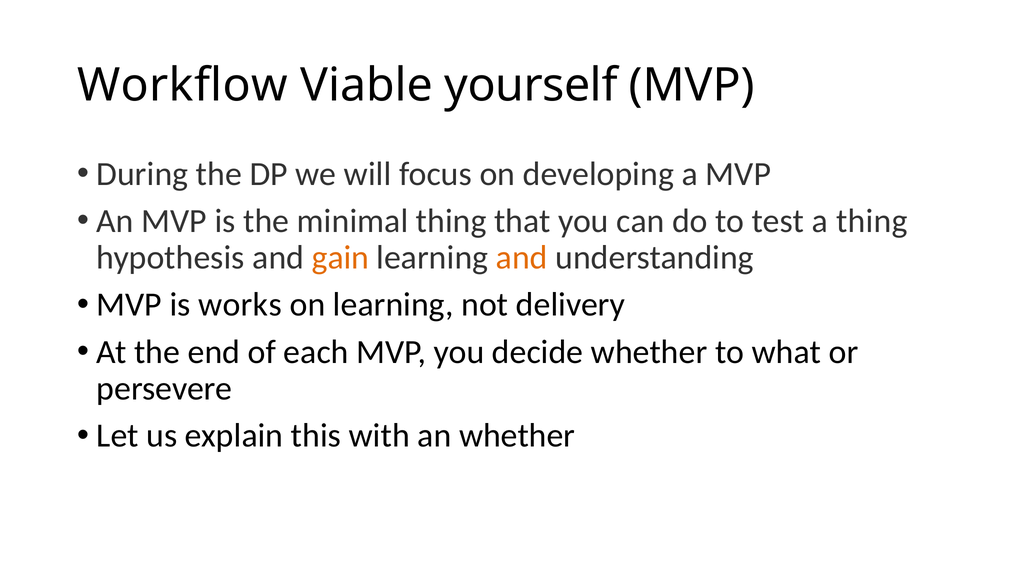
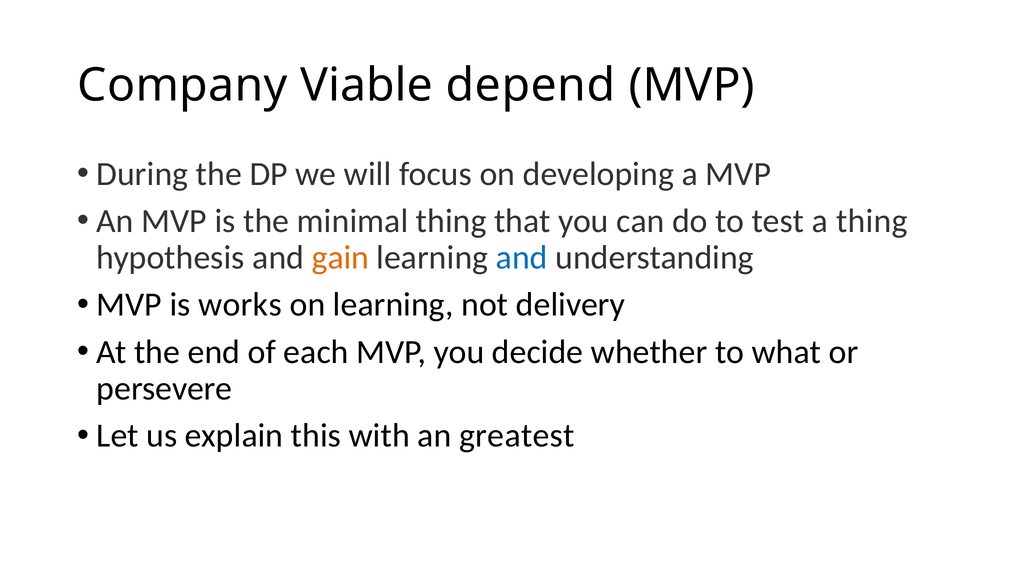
Workflow: Workflow -> Company
yourself: yourself -> depend
and at (522, 258) colour: orange -> blue
an whether: whether -> greatest
